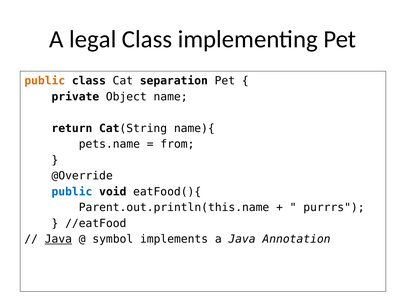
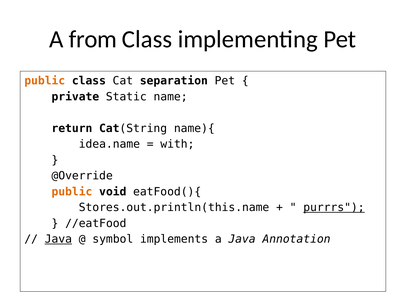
legal: legal -> from
Object: Object -> Static
pets.name: pets.name -> idea.name
from: from -> with
public at (72, 191) colour: blue -> orange
Parent.out.println(this.name: Parent.out.println(this.name -> Stores.out.println(this.name
purrrs underline: none -> present
